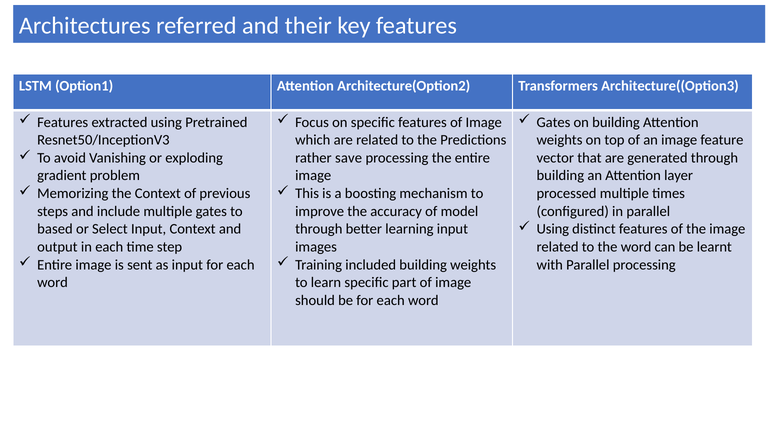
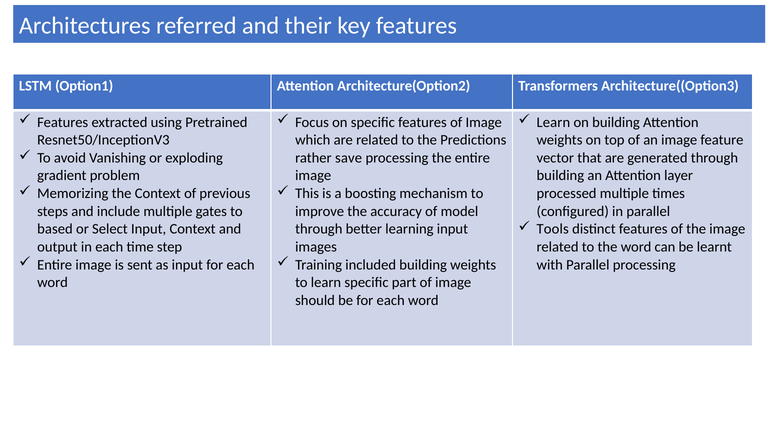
Gates at (553, 122): Gates -> Learn
Using at (553, 229): Using -> Tools
